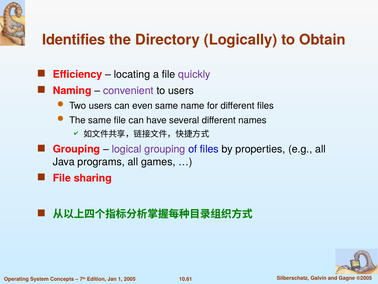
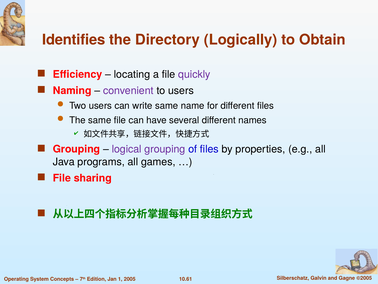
even: even -> write
